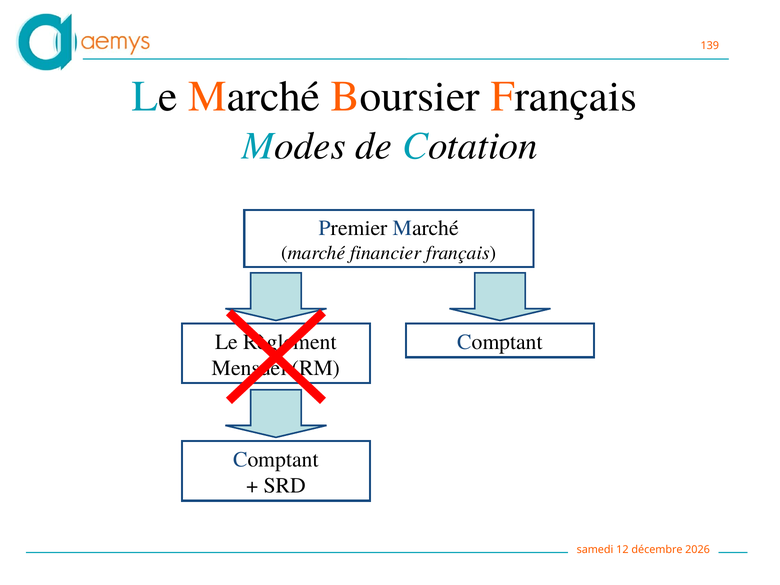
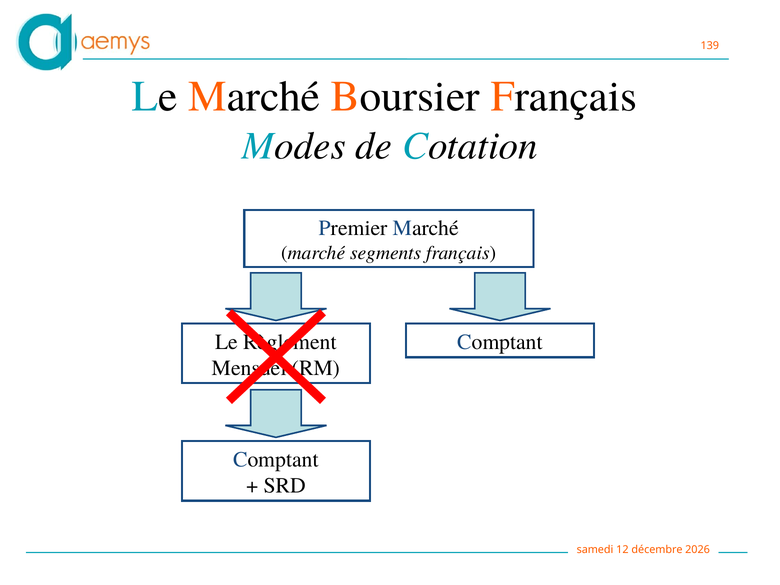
financier: financier -> segments
